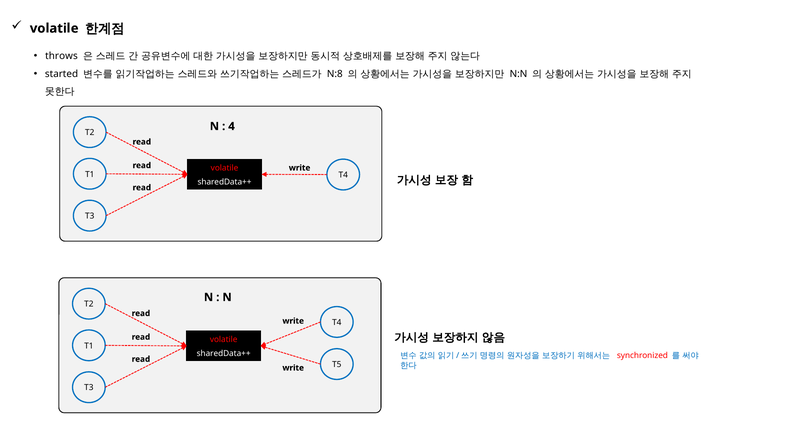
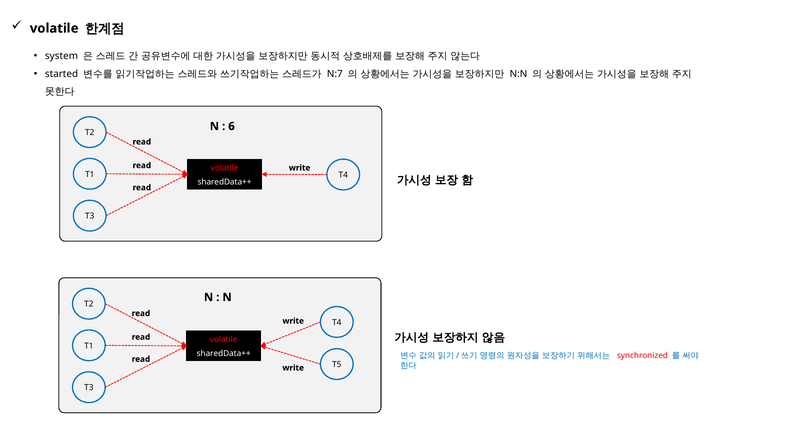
throws: throws -> system
N:8: N:8 -> N:7
4: 4 -> 6
